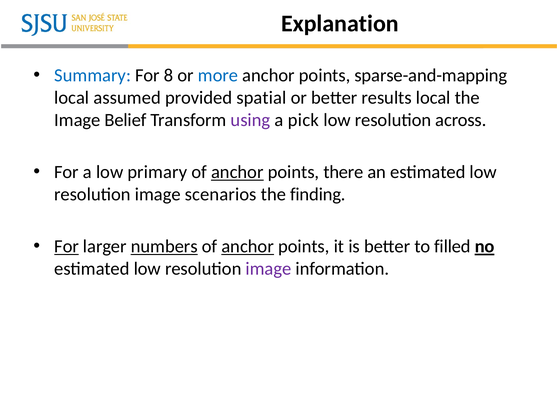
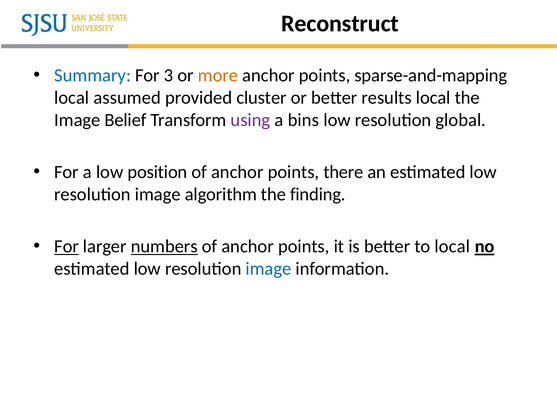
Explanation: Explanation -> Reconstruct
8: 8 -> 3
more colour: blue -> orange
spatial: spatial -> cluster
pick: pick -> bins
across: across -> global
primary: primary -> position
anchor at (237, 172) underline: present -> none
scenarios: scenarios -> algorithm
anchor at (248, 246) underline: present -> none
to filled: filled -> local
image at (269, 269) colour: purple -> blue
